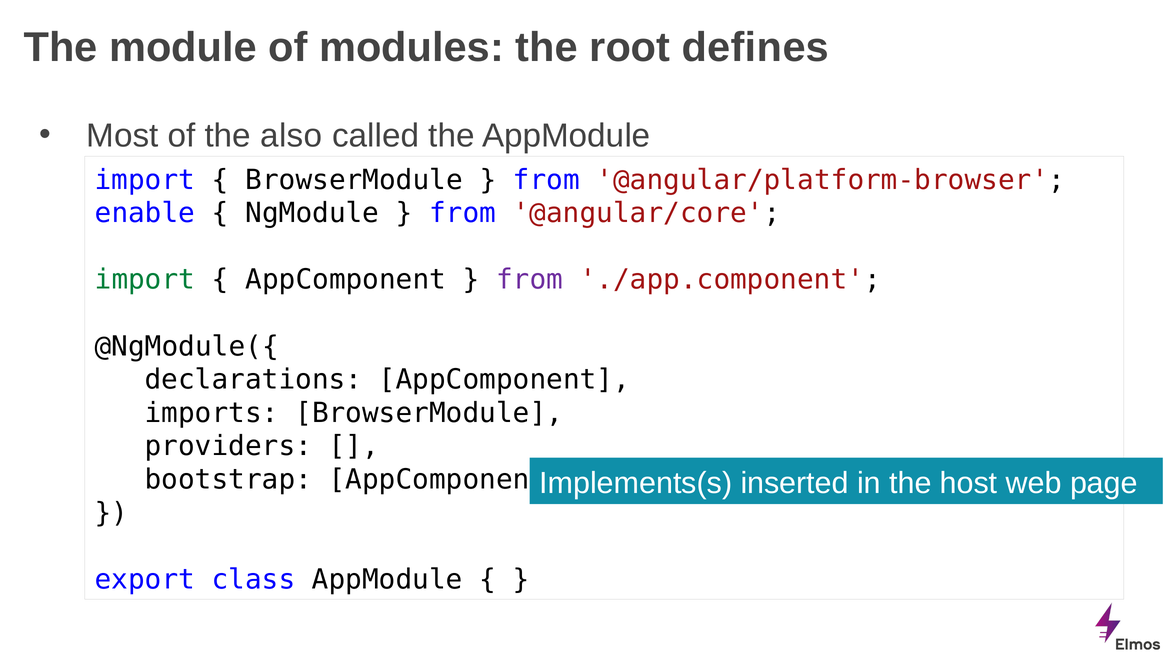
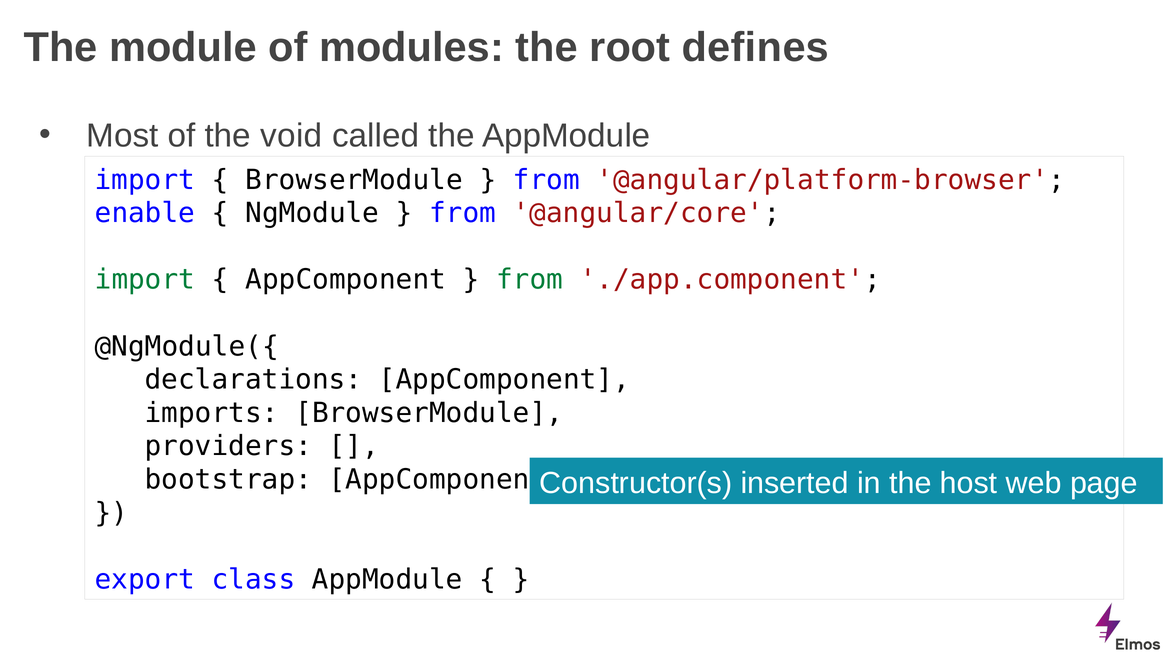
also: also -> void
from at (530, 280) colour: purple -> green
Implements(s: Implements(s -> Constructor(s
